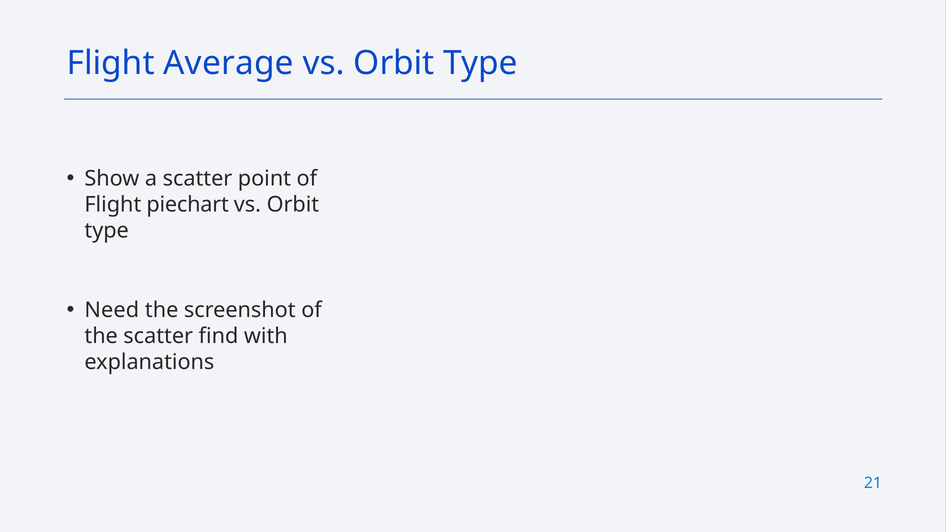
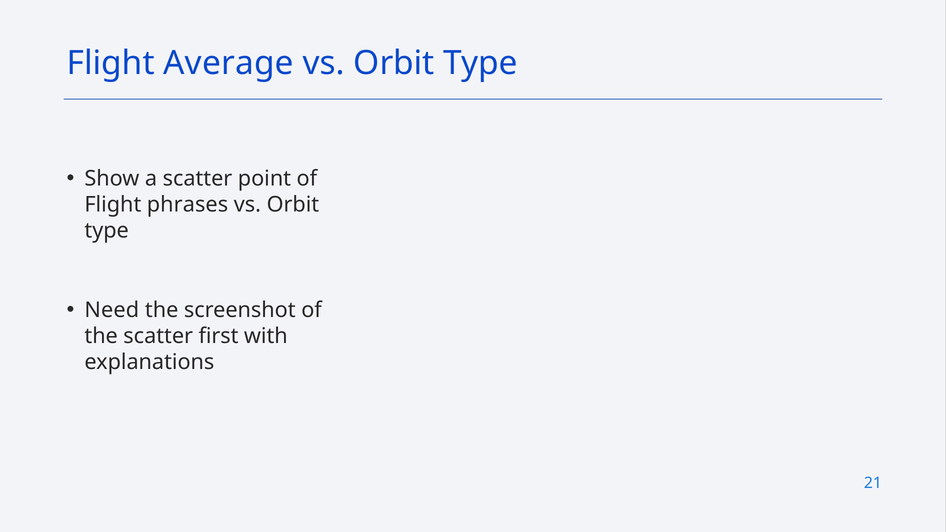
piechart: piechart -> phrases
find: find -> first
